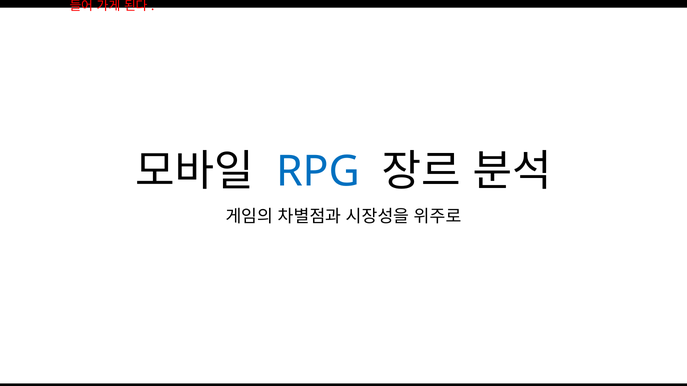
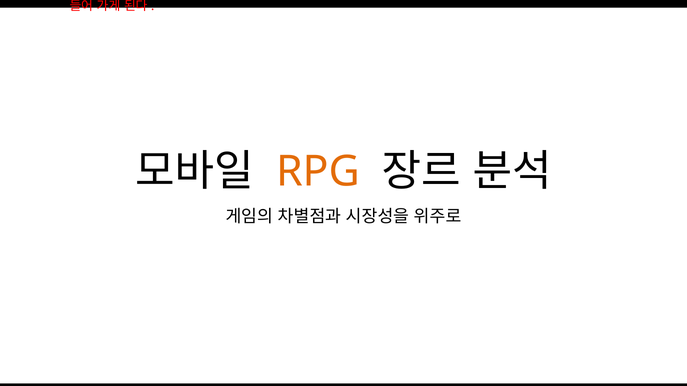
RPG colour: blue -> orange
